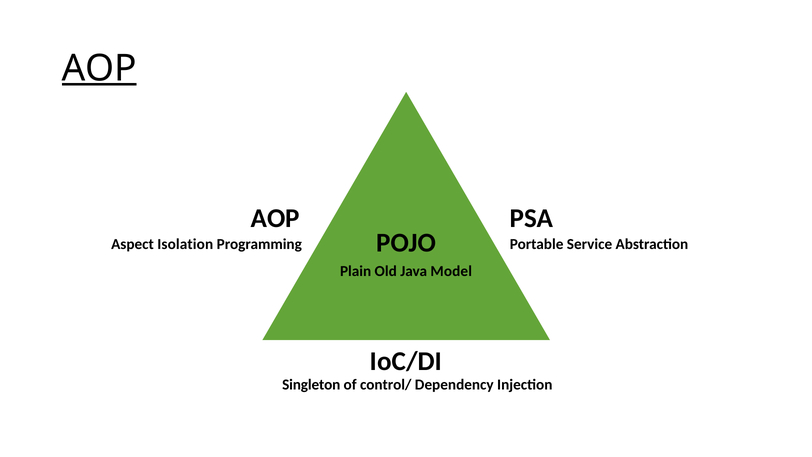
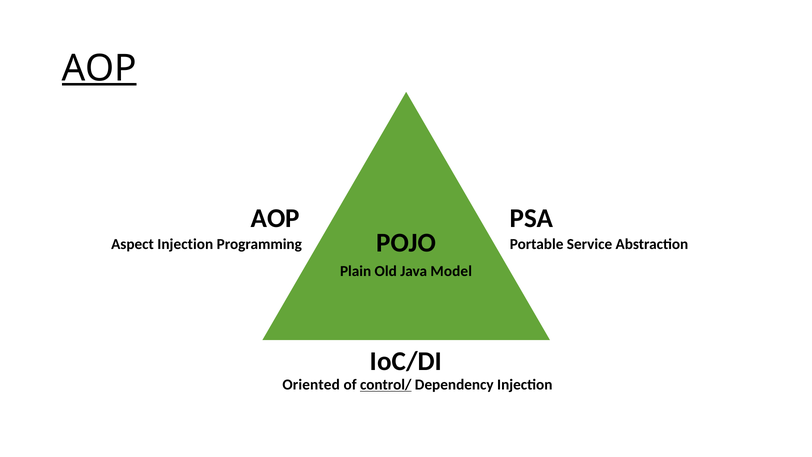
Aspect Isolation: Isolation -> Injection
Singleton: Singleton -> Oriented
control/ underline: none -> present
